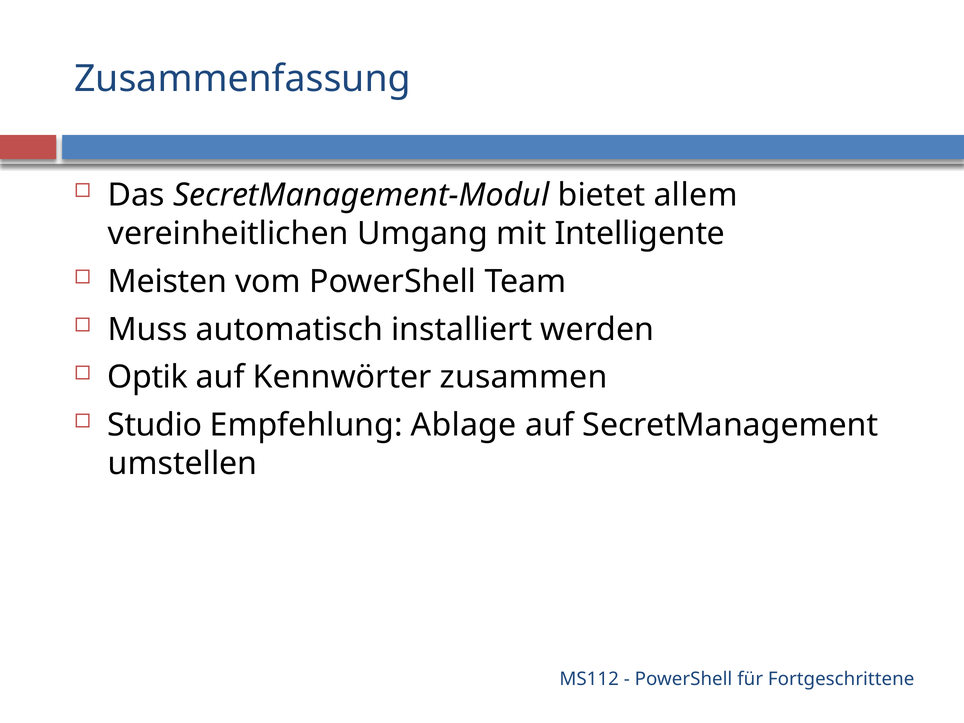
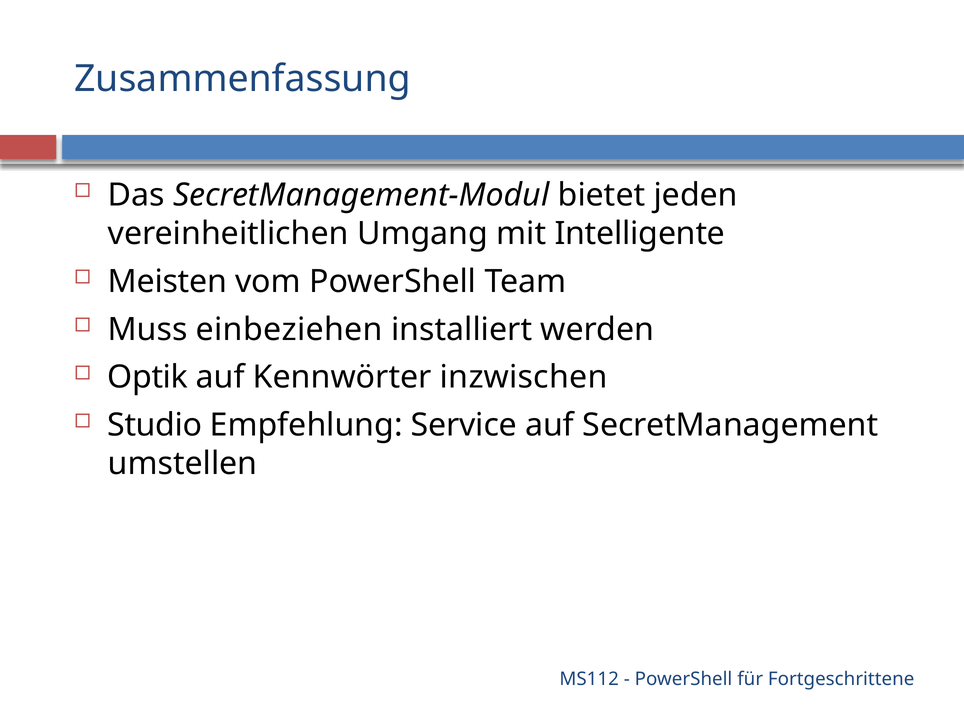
allem: allem -> jeden
automatisch: automatisch -> einbeziehen
zusammen: zusammen -> inzwischen
Ablage: Ablage -> Service
